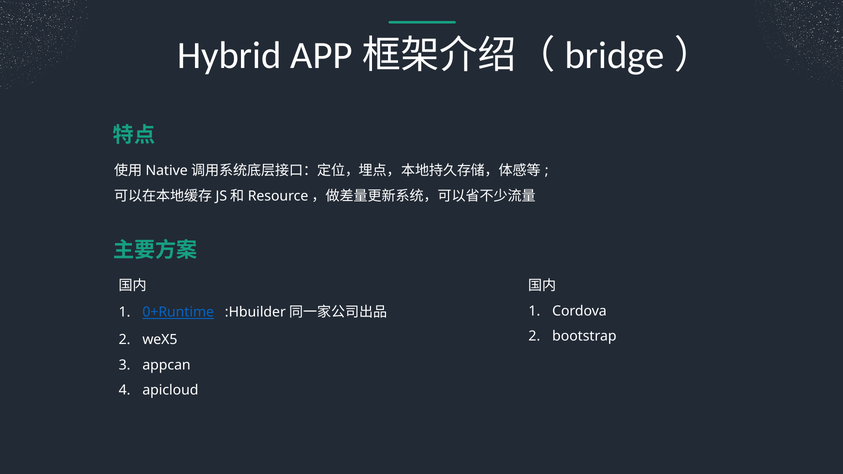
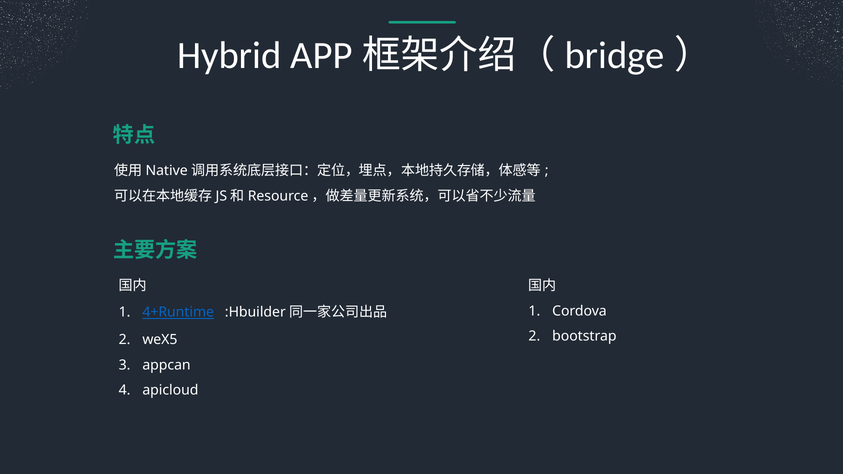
0+Runtime: 0+Runtime -> 4+Runtime
